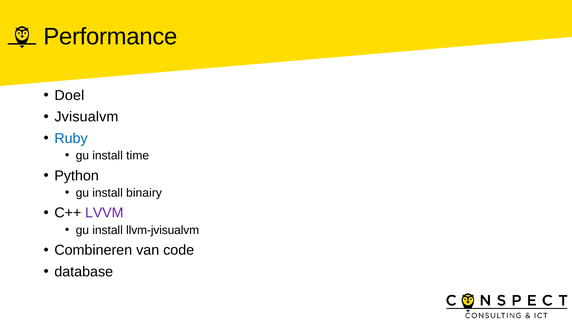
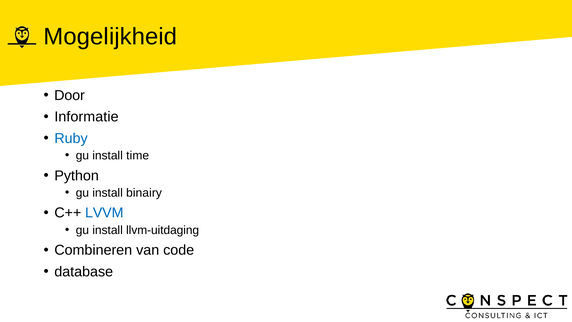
Performance: Performance -> Mogelijkheid
Doel: Doel -> Door
Jvisualvm: Jvisualvm -> Informatie
LVVM colour: purple -> blue
llvm-jvisualvm: llvm-jvisualvm -> llvm-uitdaging
